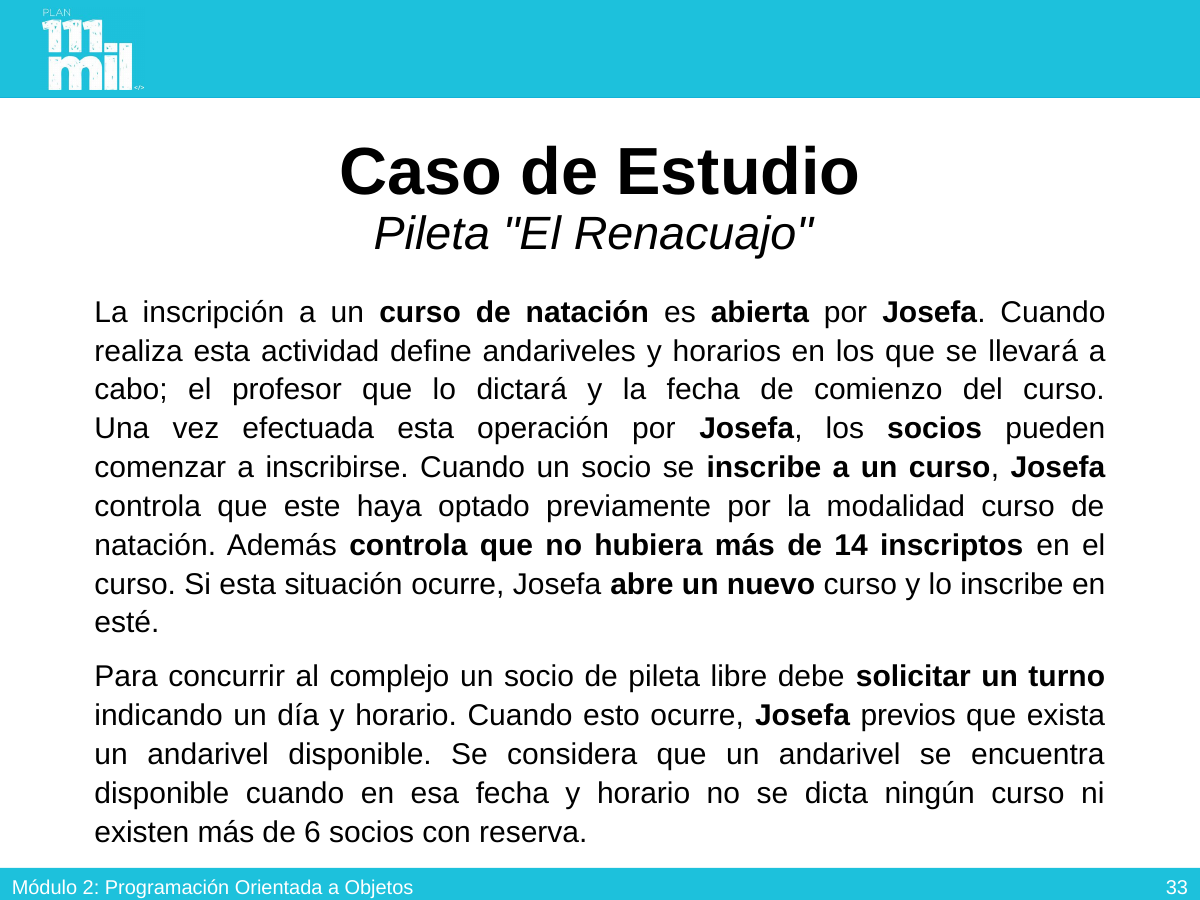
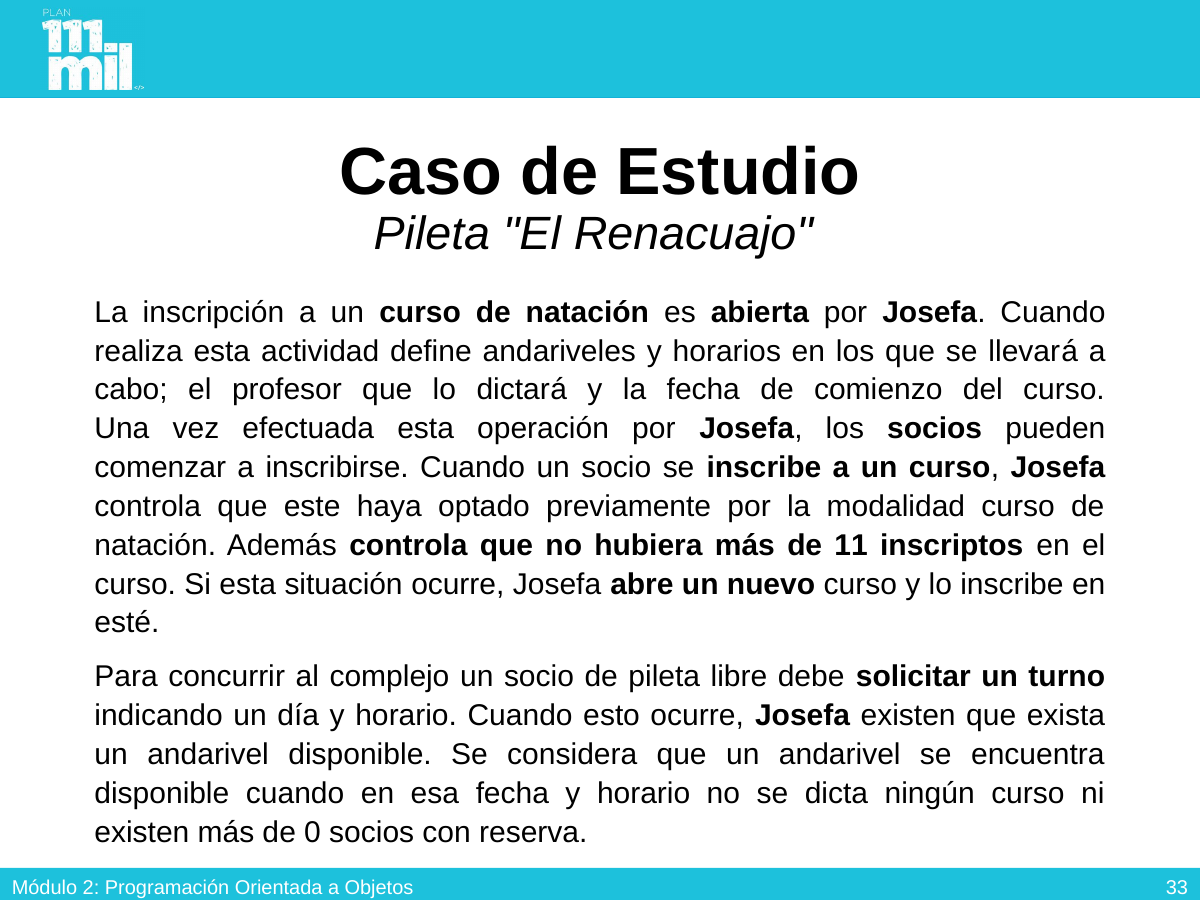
14: 14 -> 11
Josefa previos: previos -> existen
6: 6 -> 0
